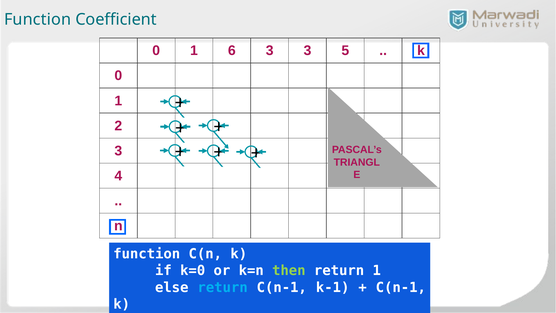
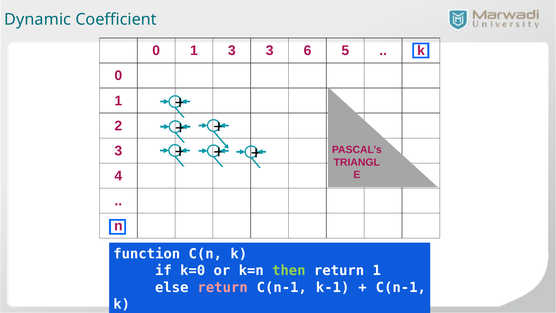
Function at (38, 19): Function -> Dynamic
0 1 6: 6 -> 3
3 at (307, 51): 3 -> 6
return at (223, 287) colour: light blue -> pink
